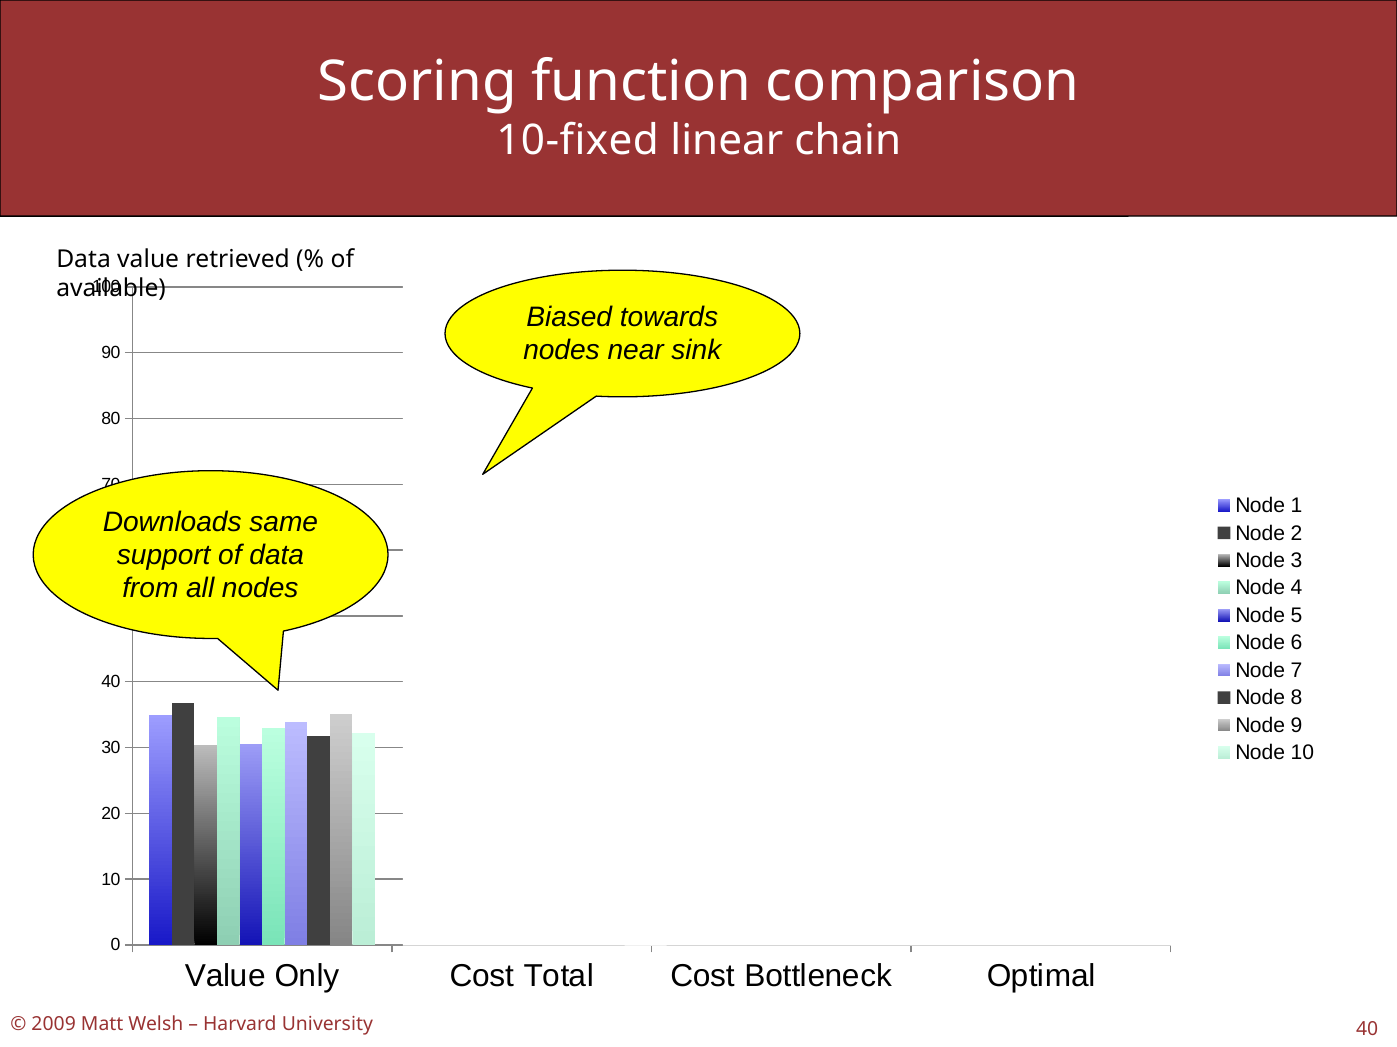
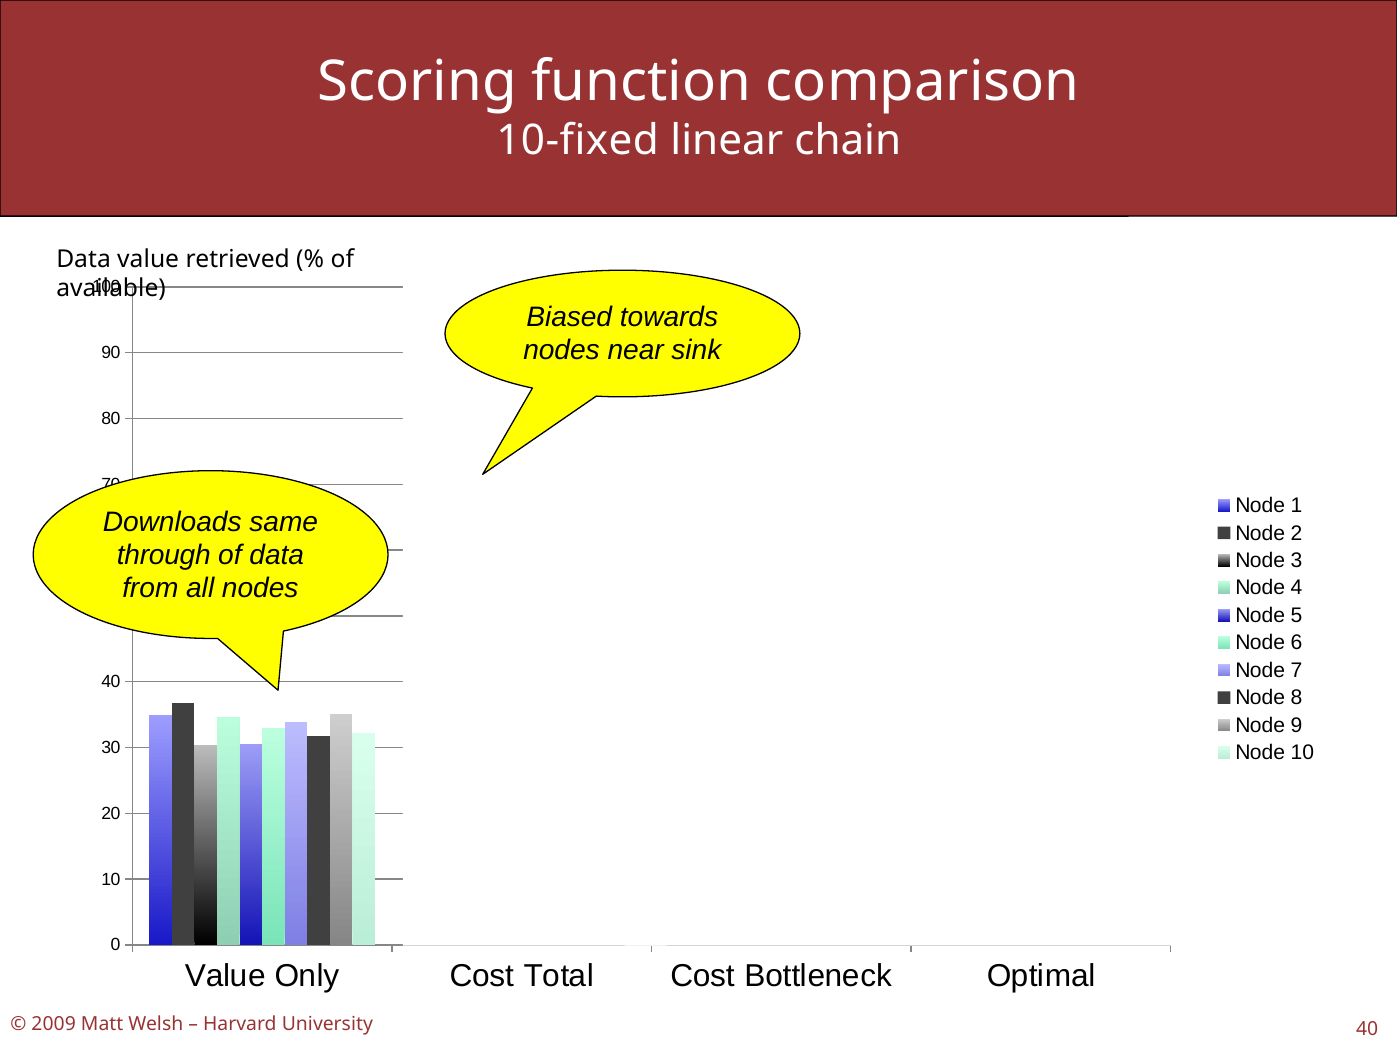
support: support -> through
